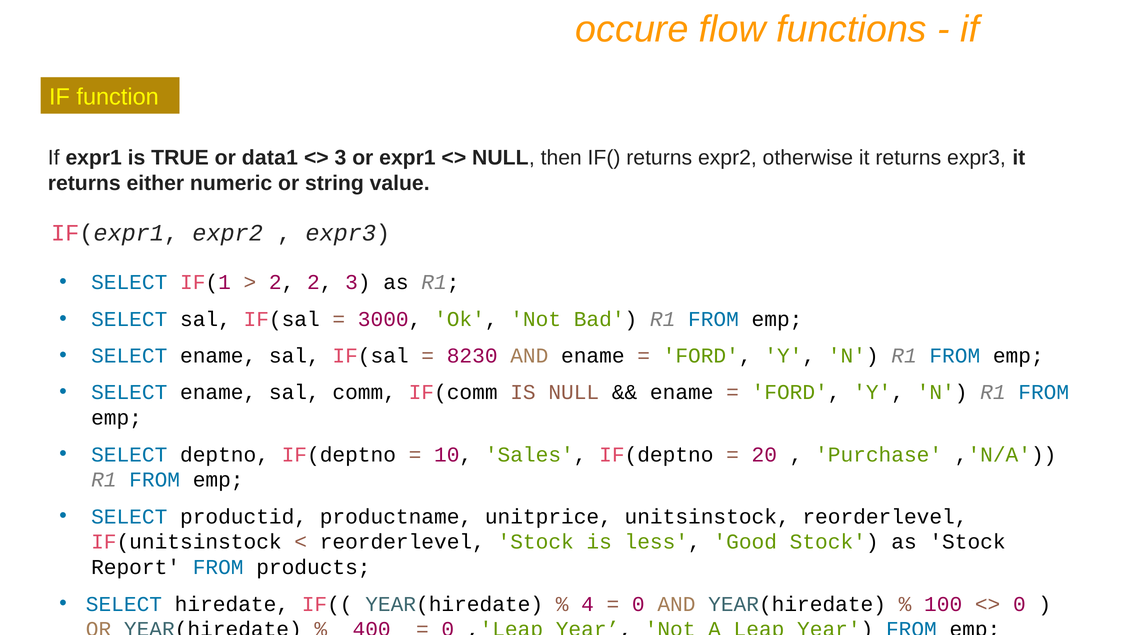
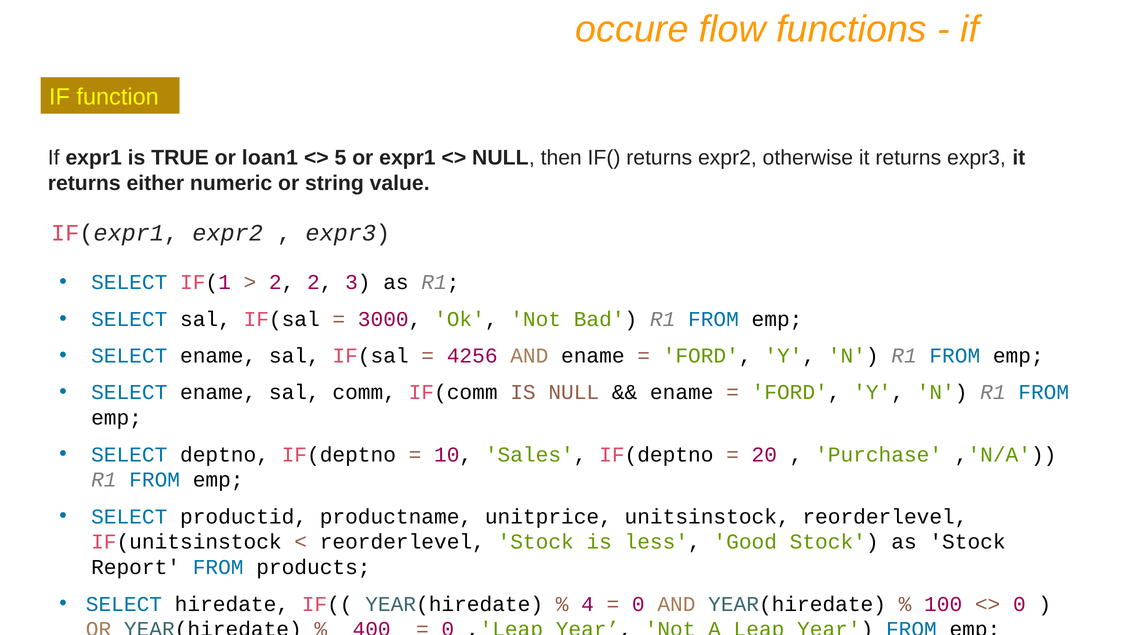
data1: data1 -> loan1
3 at (341, 158): 3 -> 5
8230: 8230 -> 4256
